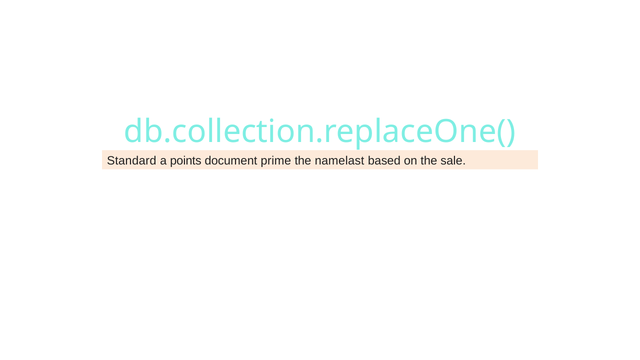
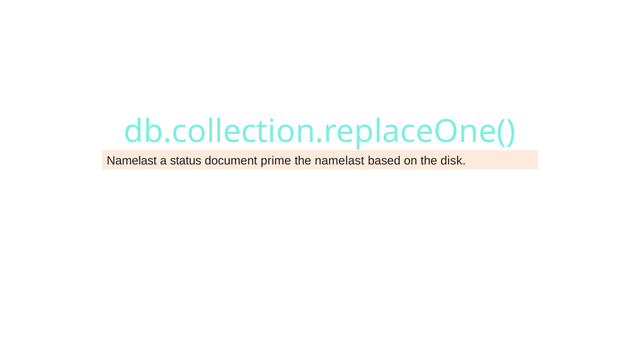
Standard at (132, 161): Standard -> Namelast
points: points -> status
sale: sale -> disk
